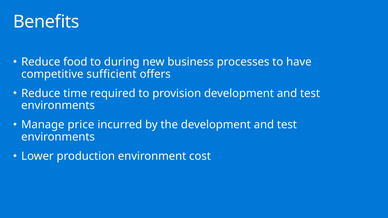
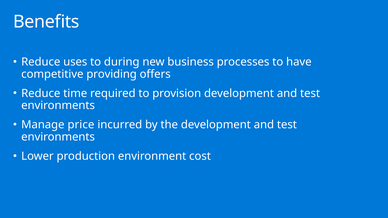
food: food -> uses
sufficient: sufficient -> providing
